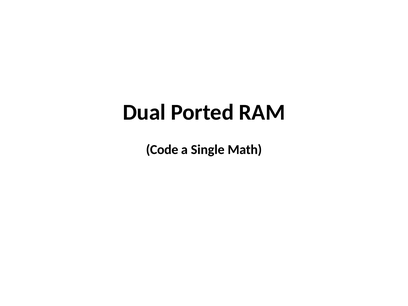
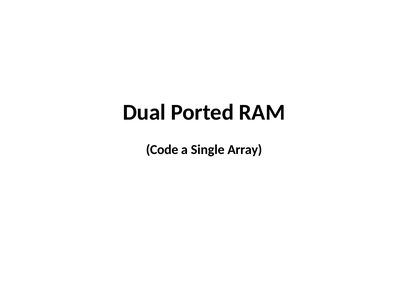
Math: Math -> Array
